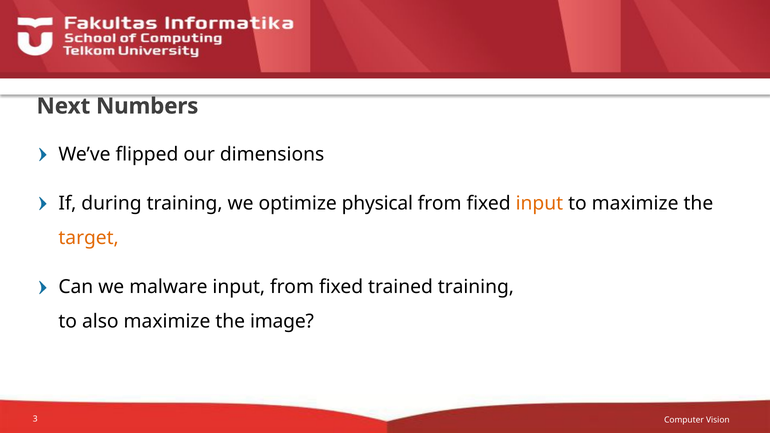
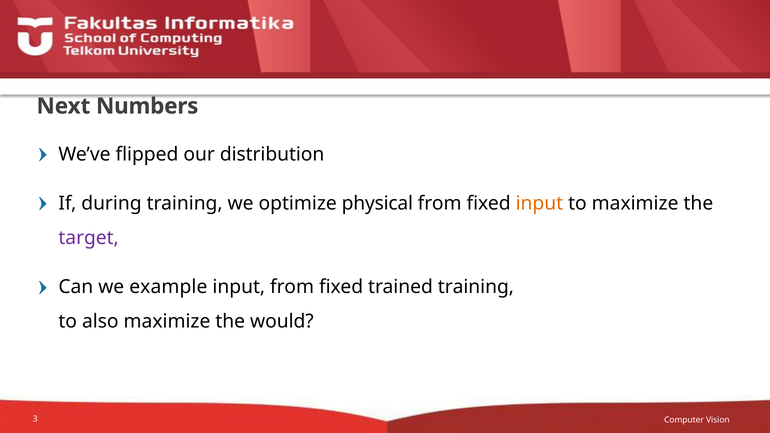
dimensions: dimensions -> distribution
target colour: orange -> purple
malware: malware -> example
image: image -> would
